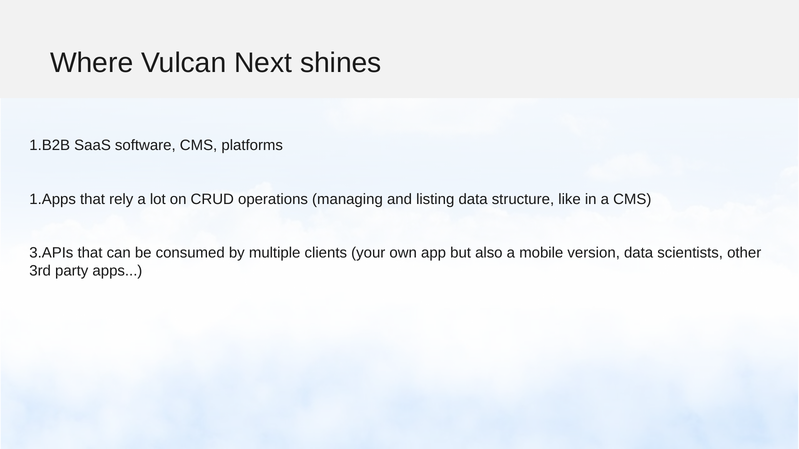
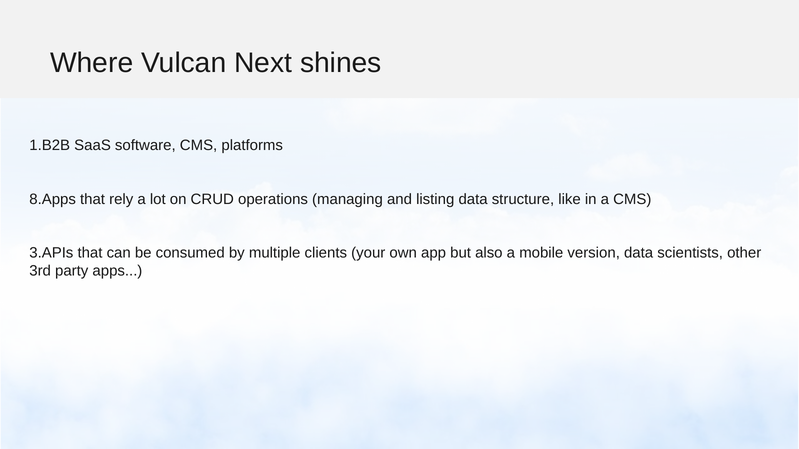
1.Apps: 1.Apps -> 8.Apps
